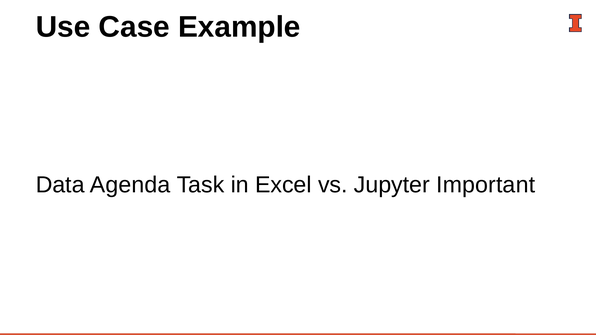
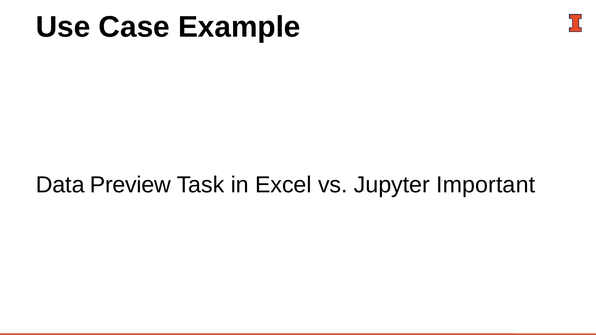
Agenda: Agenda -> Preview
